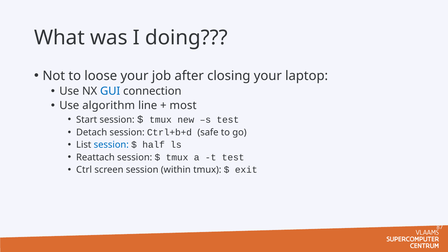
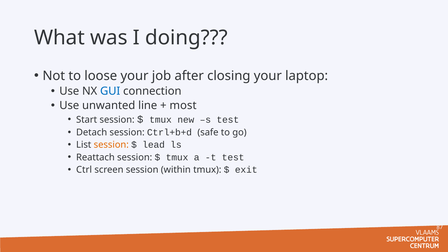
algorithm: algorithm -> unwanted
session at (111, 145) colour: blue -> orange
half: half -> lead
